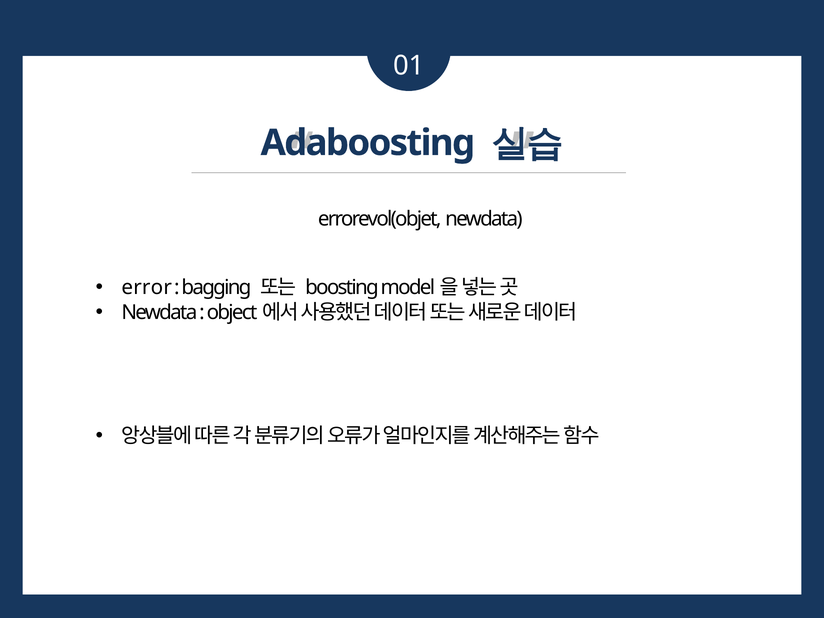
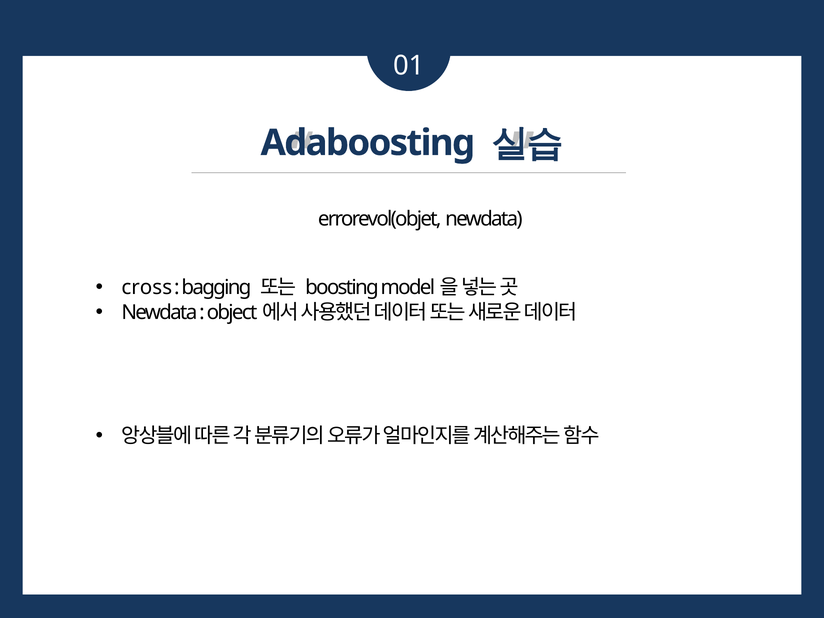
error: error -> cross
